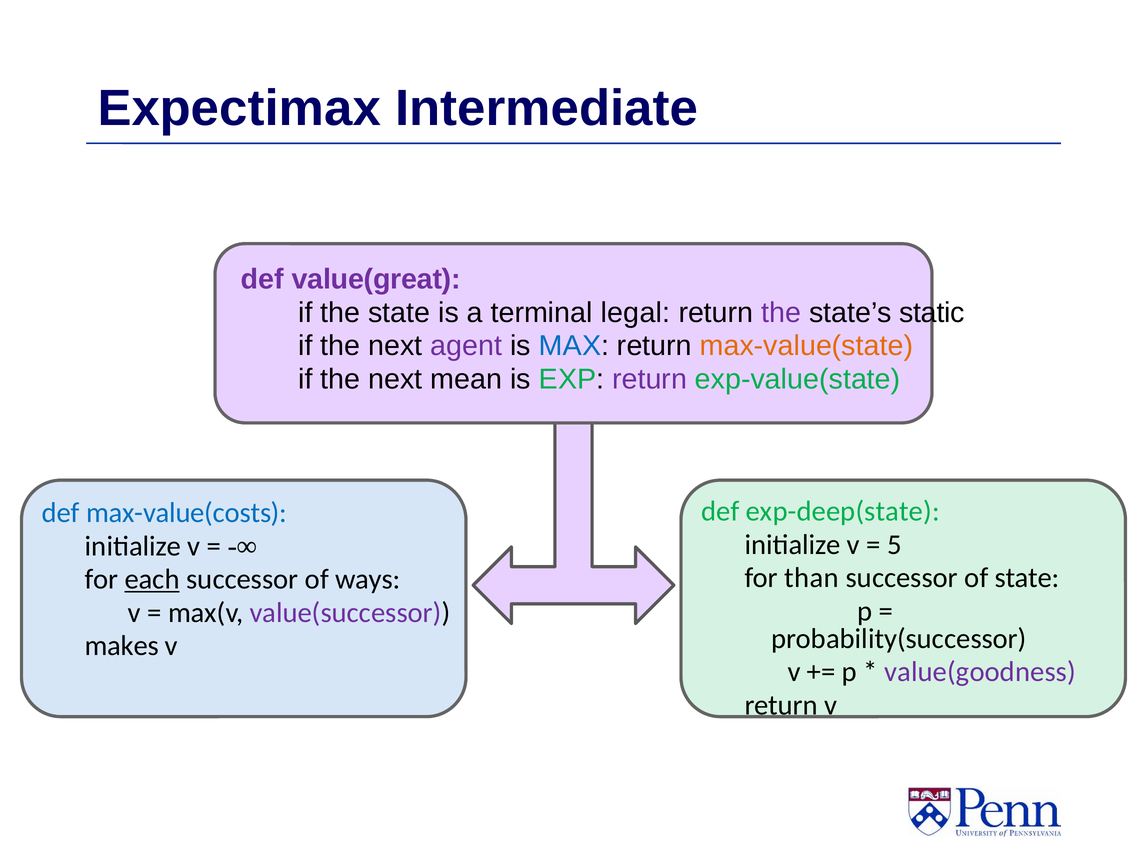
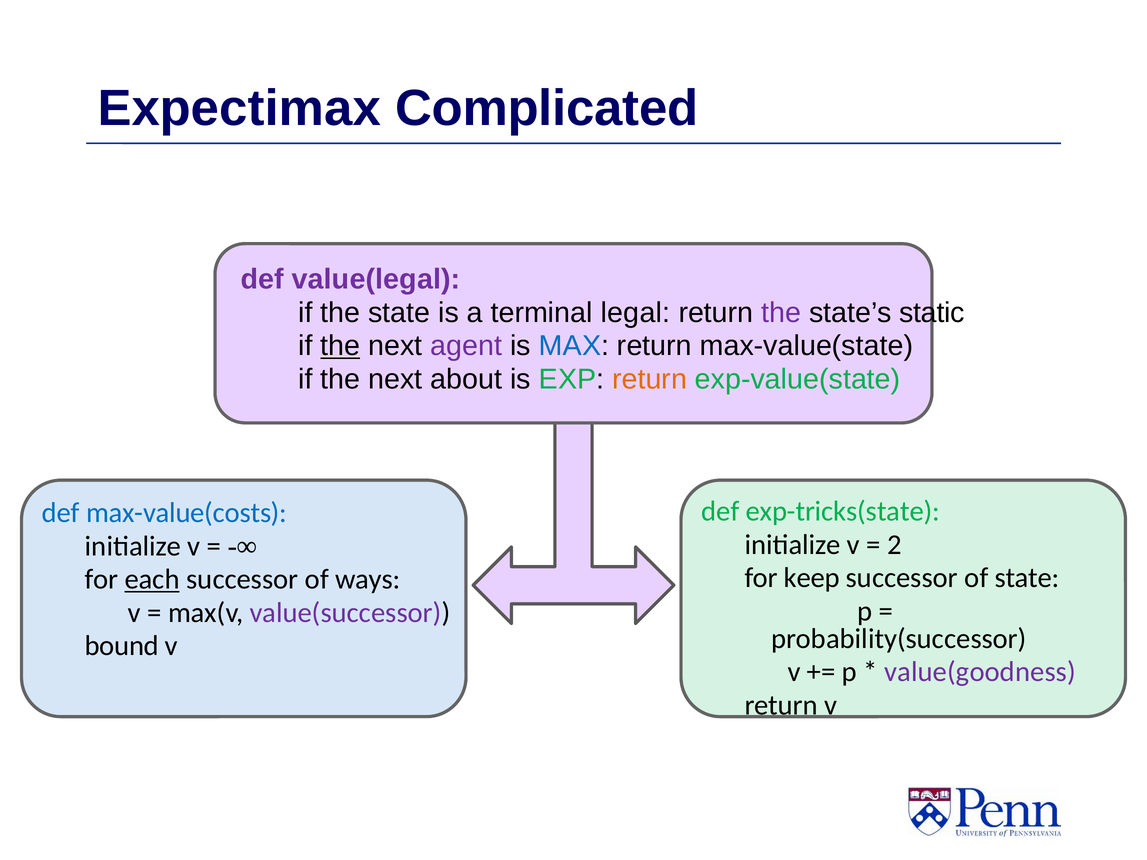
Intermediate: Intermediate -> Complicated
value(great: value(great -> value(legal
the at (340, 346) underline: none -> present
max-value(state colour: orange -> black
mean: mean -> about
return at (650, 379) colour: purple -> orange
exp-deep(state: exp-deep(state -> exp-tricks(state
5: 5 -> 2
than: than -> keep
makes: makes -> bound
